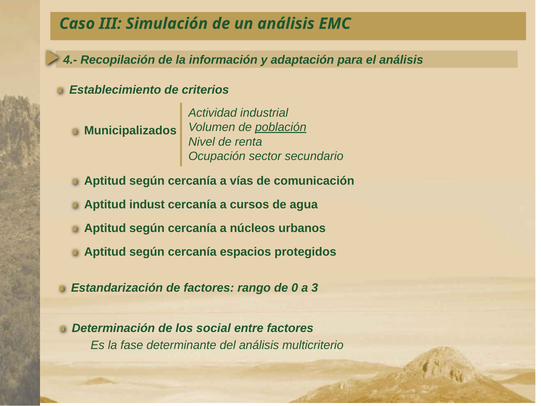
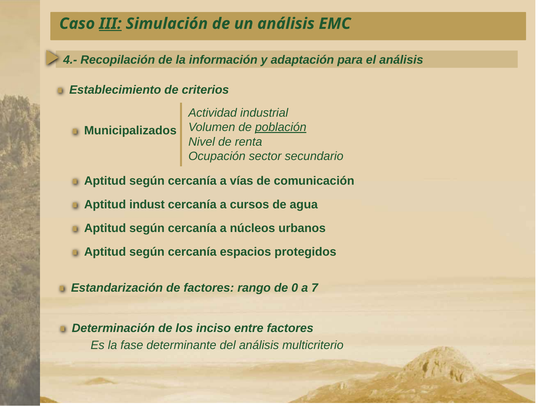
III underline: none -> present
3: 3 -> 7
social: social -> inciso
